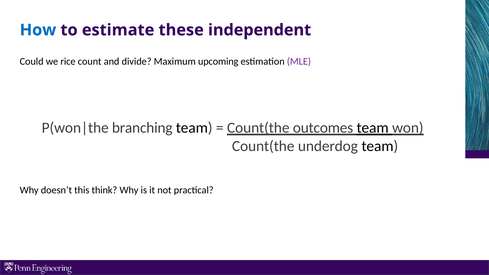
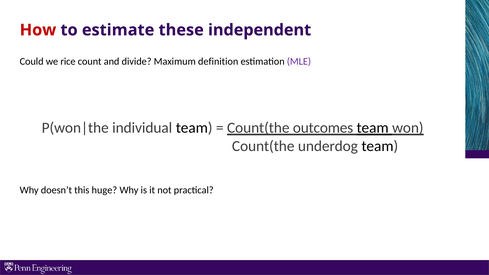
How colour: blue -> red
upcoming: upcoming -> definition
branching: branching -> individual
think: think -> huge
